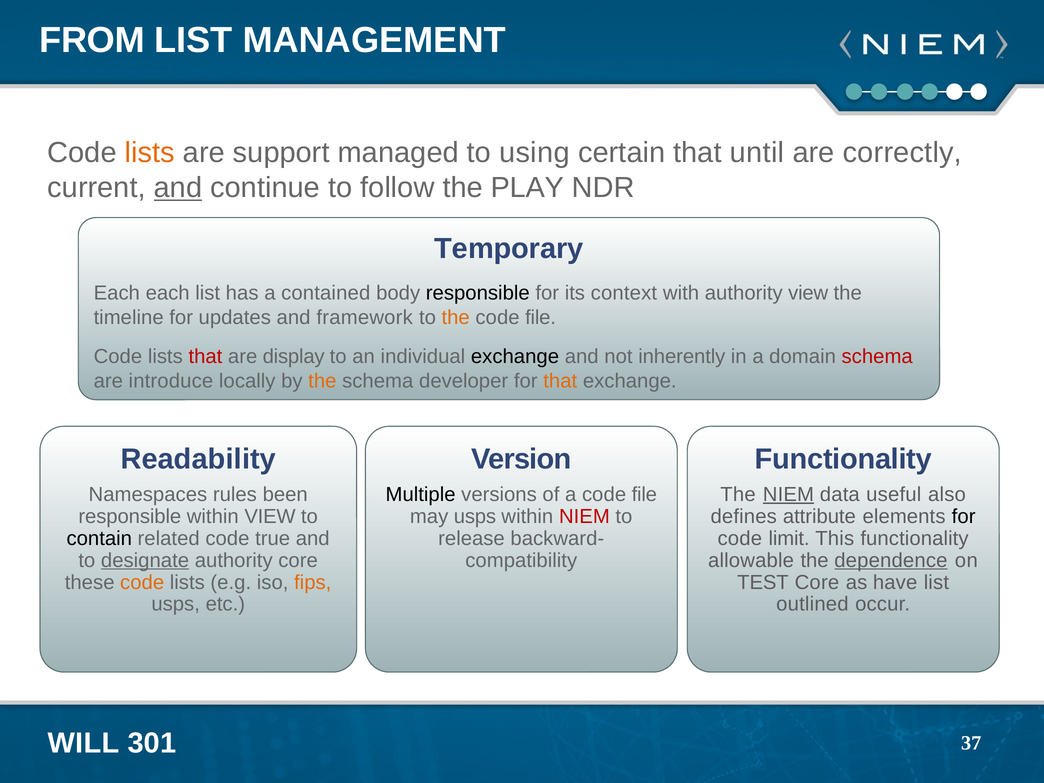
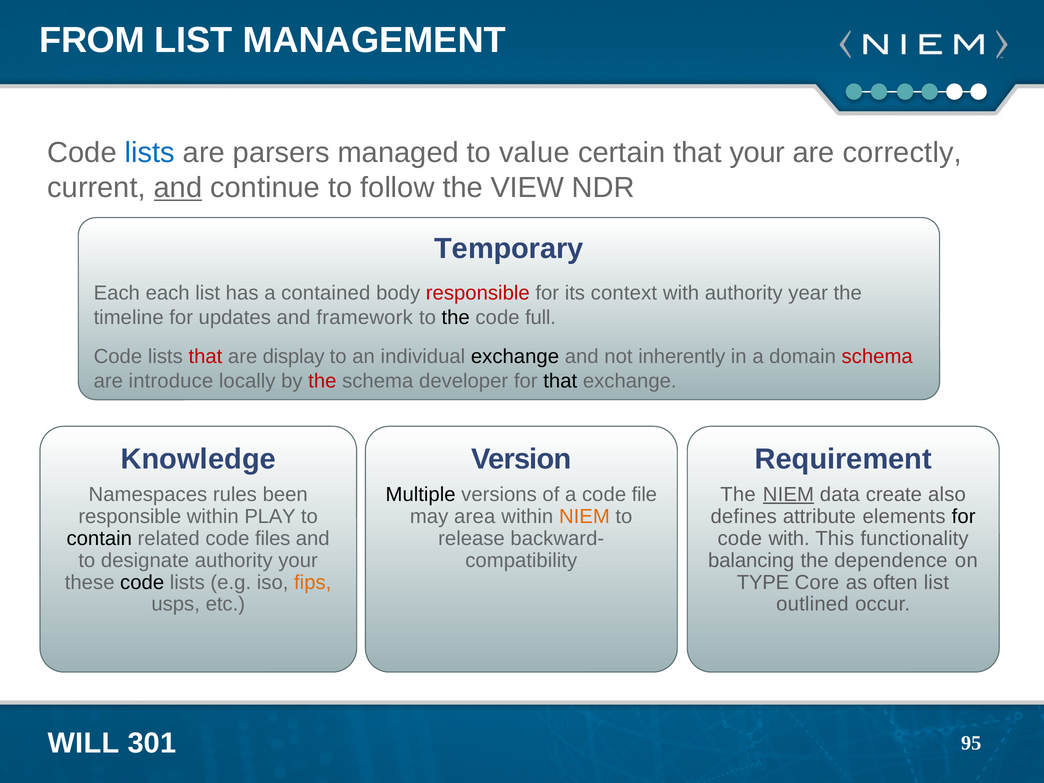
lists at (150, 153) colour: orange -> blue
support: support -> parsers
using: using -> value
that until: until -> your
PLAY: PLAY -> VIEW
responsible at (478, 293) colour: black -> red
authority view: view -> year
the at (456, 317) colour: orange -> black
file at (541, 317): file -> full
the at (322, 381) colour: orange -> red
that at (560, 381) colour: orange -> black
Readability: Readability -> Knowledge
Functionality at (843, 459): Functionality -> Requirement
useful: useful -> create
within VIEW: VIEW -> PLAY
may usps: usps -> area
NIEM at (584, 516) colour: red -> orange
true: true -> files
code limit: limit -> with
designate underline: present -> none
authority core: core -> your
allowable: allowable -> balancing
dependence underline: present -> none
code at (142, 582) colour: orange -> black
TEST: TEST -> TYPE
have: have -> often
37: 37 -> 95
